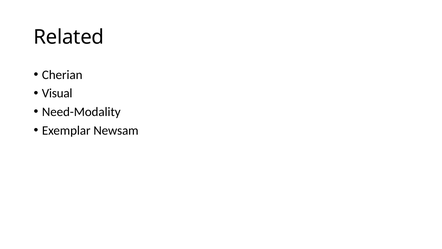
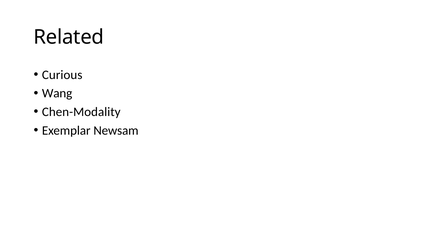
Cherian: Cherian -> Curious
Visual: Visual -> Wang
Need-Modality: Need-Modality -> Chen-Modality
